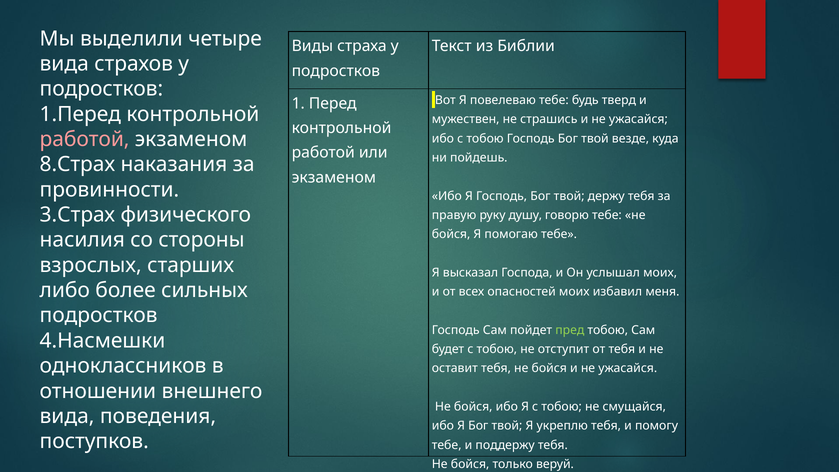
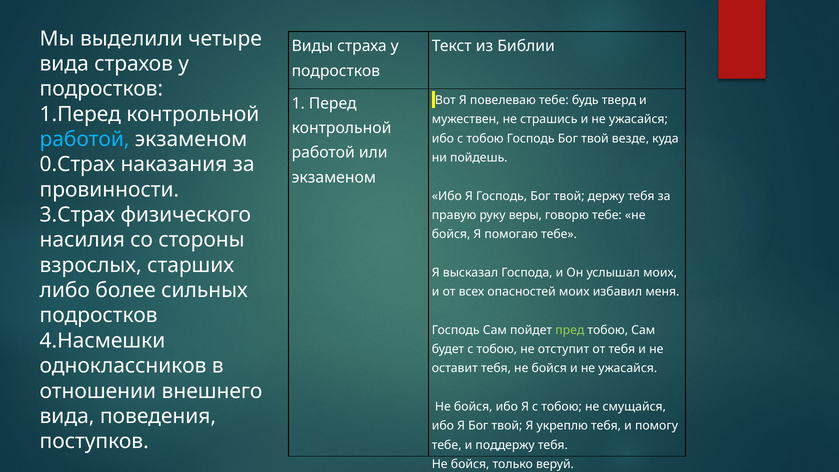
работой at (85, 139) colour: pink -> light blue
8.Страх: 8.Страх -> 0.Страх
душу: душу -> веры
